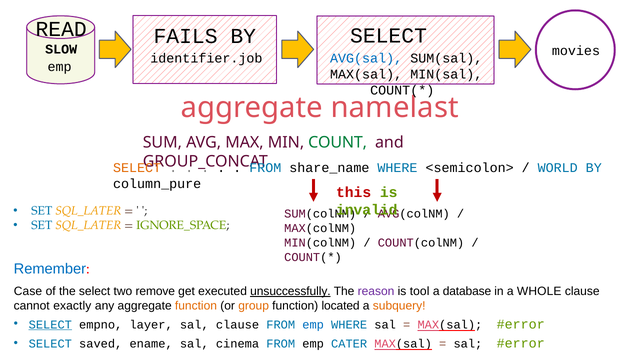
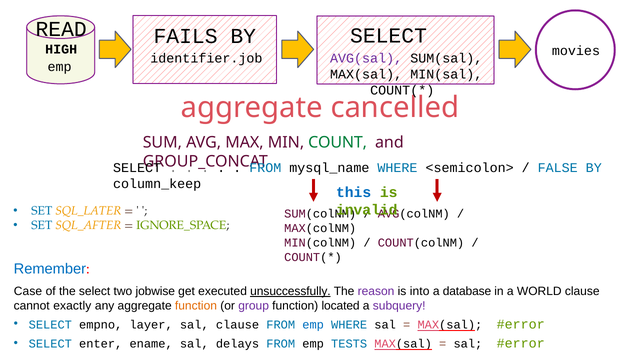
SLOW: SLOW -> HIGH
AVG(sal colour: blue -> purple
namelast: namelast -> cancelled
SELECT at (137, 168) colour: orange -> black
share_name: share_name -> mysql_name
WORLD: WORLD -> FALSE
column_pure: column_pure -> column_keep
this colour: red -> blue
SQL_LATER at (88, 225): SQL_LATER -> SQL_AFTER
remove: remove -> jobwise
tool: tool -> into
WHOLE: WHOLE -> WORLD
group colour: orange -> purple
subquery colour: orange -> purple
SELECT at (50, 325) underline: present -> none
saved: saved -> enter
cinema: cinema -> delays
CATER: CATER -> TESTS
